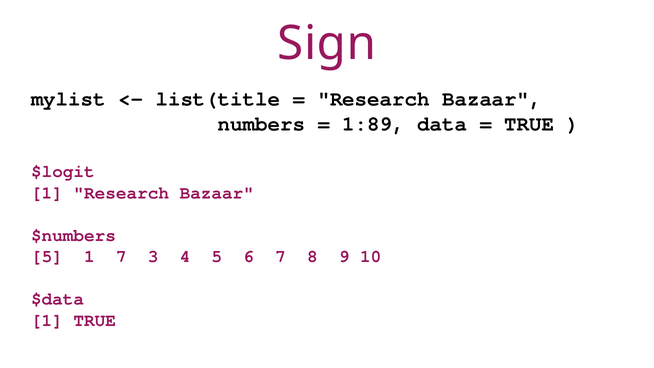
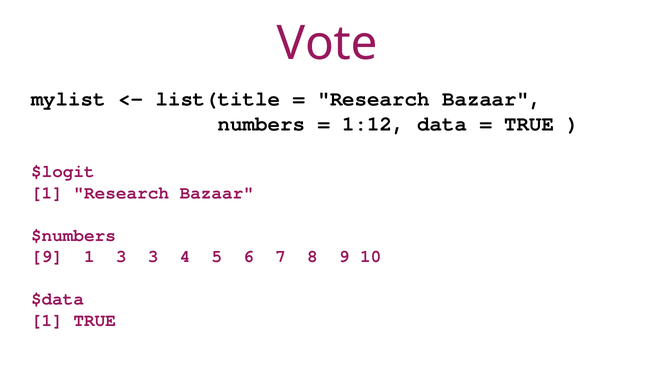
Sign: Sign -> Vote
1:89: 1:89 -> 1:12
5 at (47, 257): 5 -> 9
1 7: 7 -> 3
